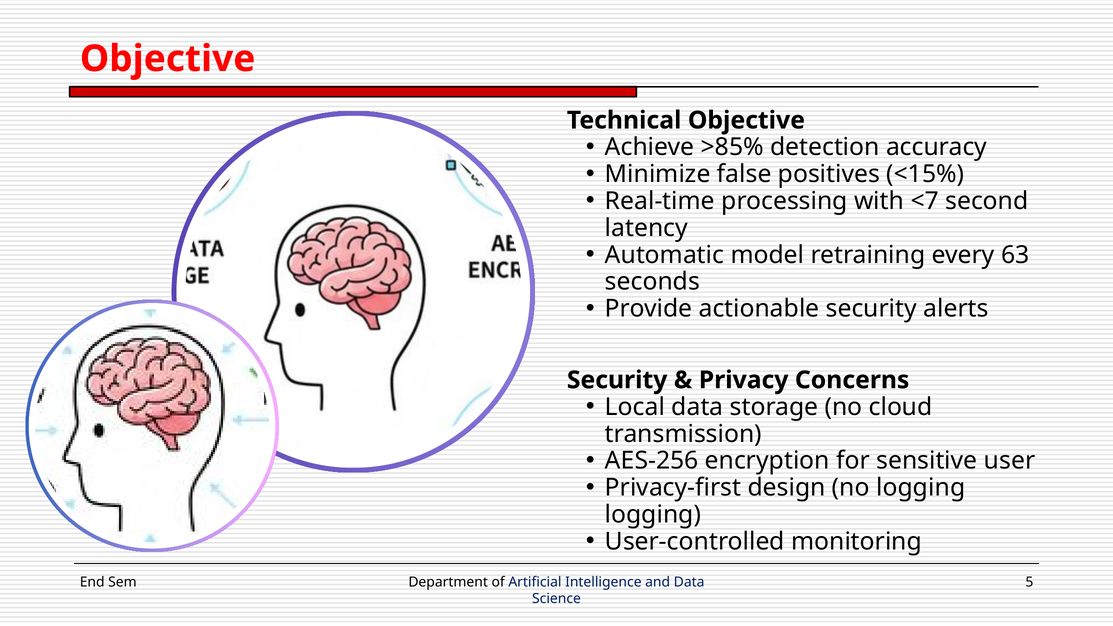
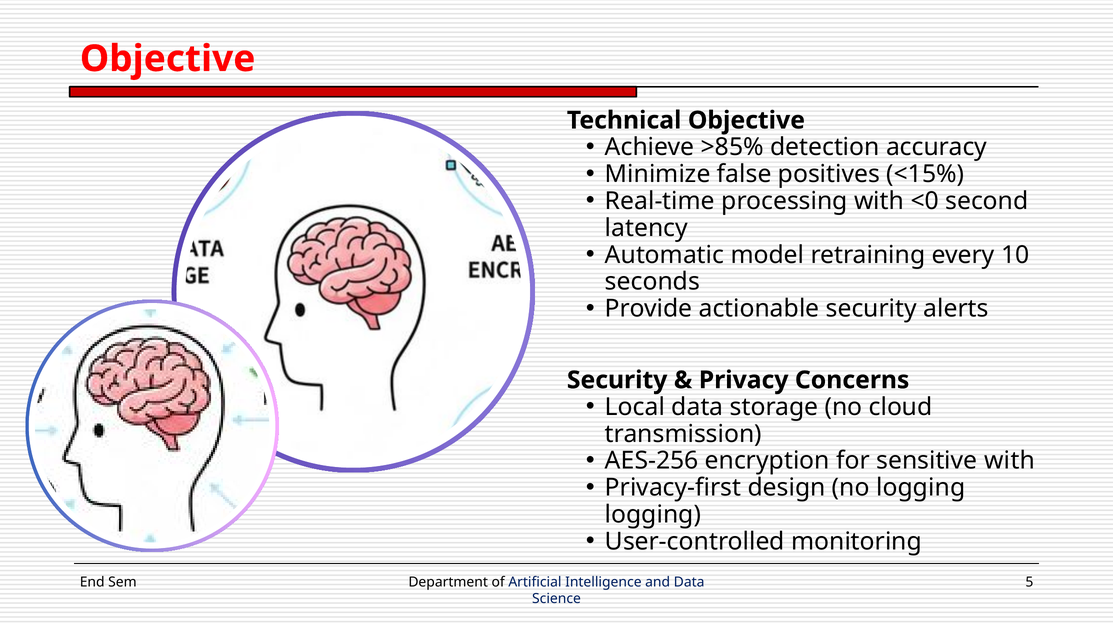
<7: <7 -> <0
63: 63 -> 10
sensitive user: user -> with
